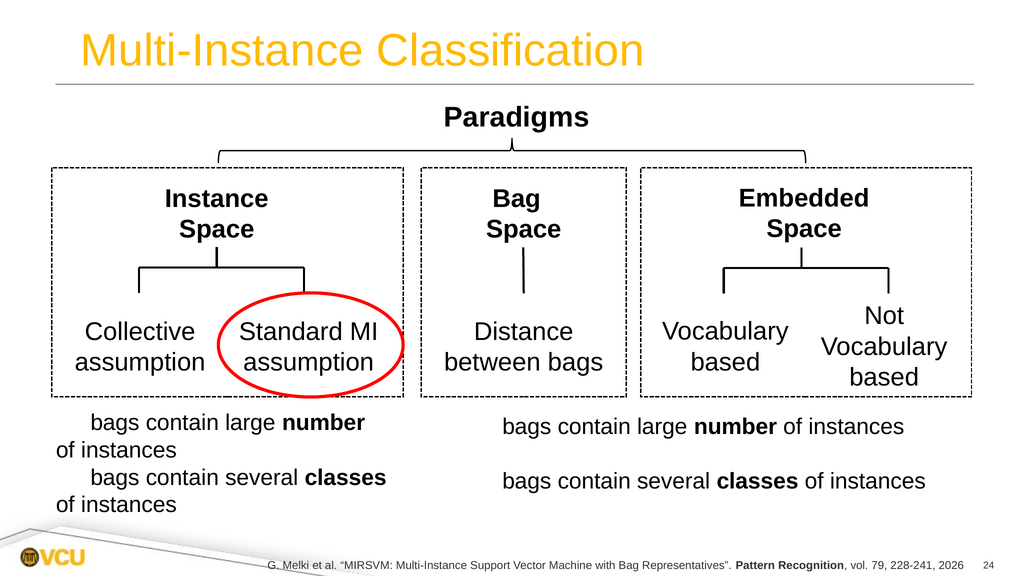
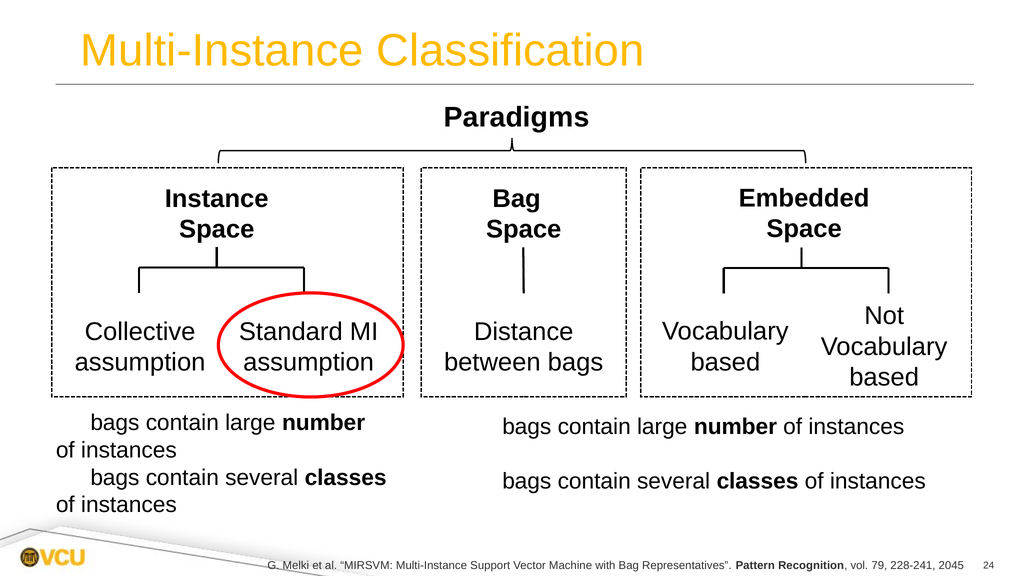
2026: 2026 -> 2045
